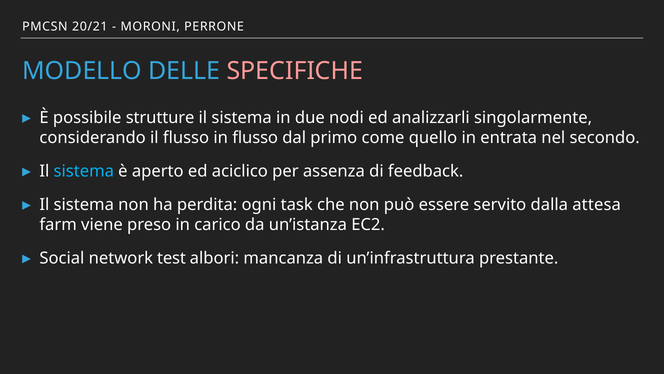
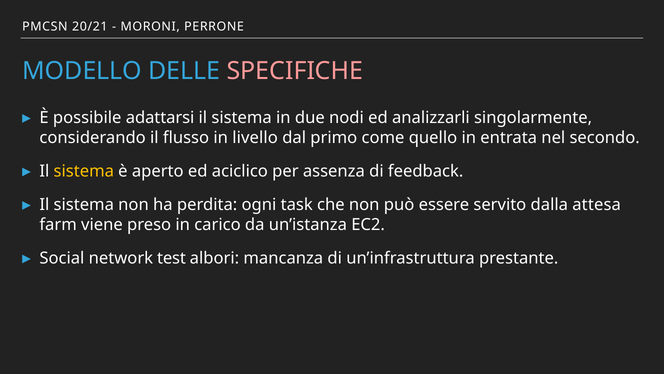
strutture: strutture -> adattarsi
in flusso: flusso -> livello
sistema at (84, 171) colour: light blue -> yellow
